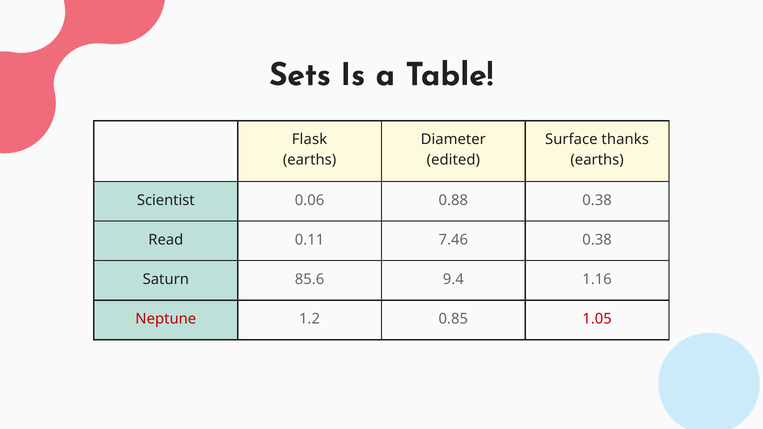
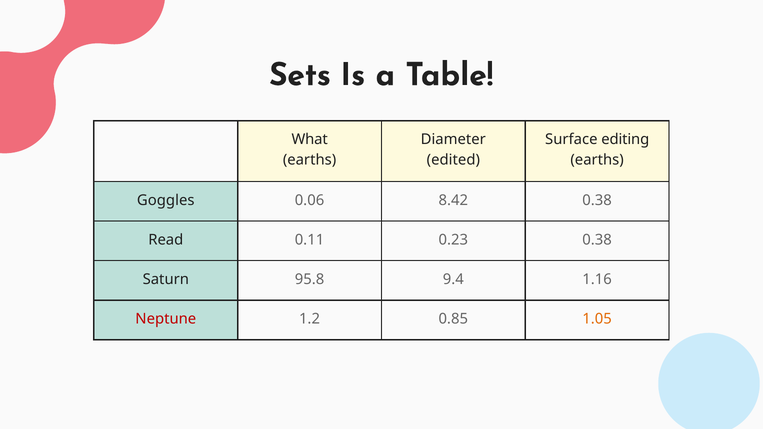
Flask: Flask -> What
thanks: thanks -> editing
Scientist: Scientist -> Goggles
0.88: 0.88 -> 8.42
7.46: 7.46 -> 0.23
85.6: 85.6 -> 95.8
1.05 colour: red -> orange
